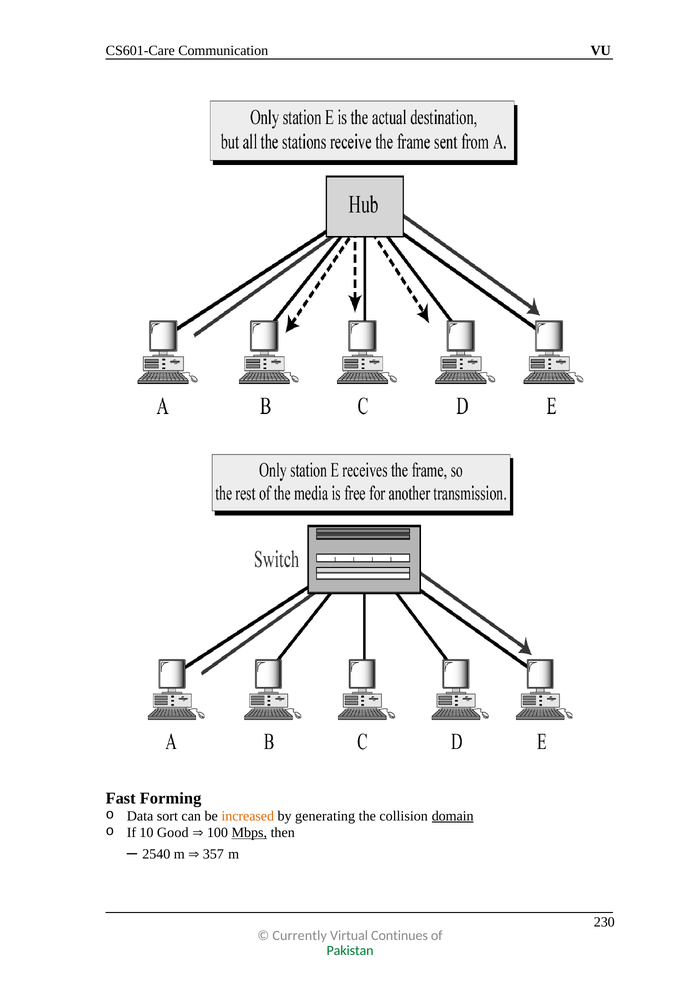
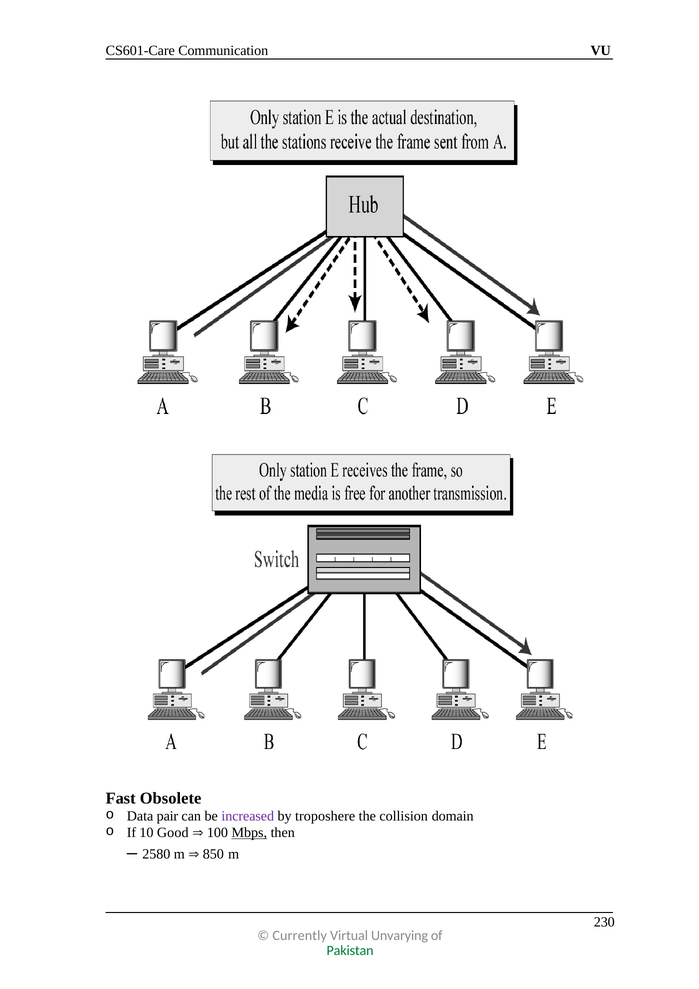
Forming: Forming -> Obsolete
sort: sort -> pair
increased colour: orange -> purple
generating: generating -> troposhere
domain underline: present -> none
2540: 2540 -> 2580
357: 357 -> 850
Continues: Continues -> Unvarying
